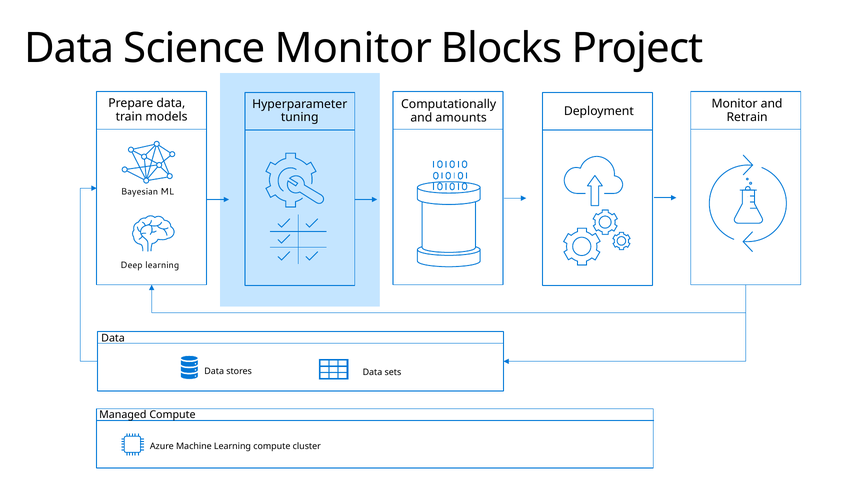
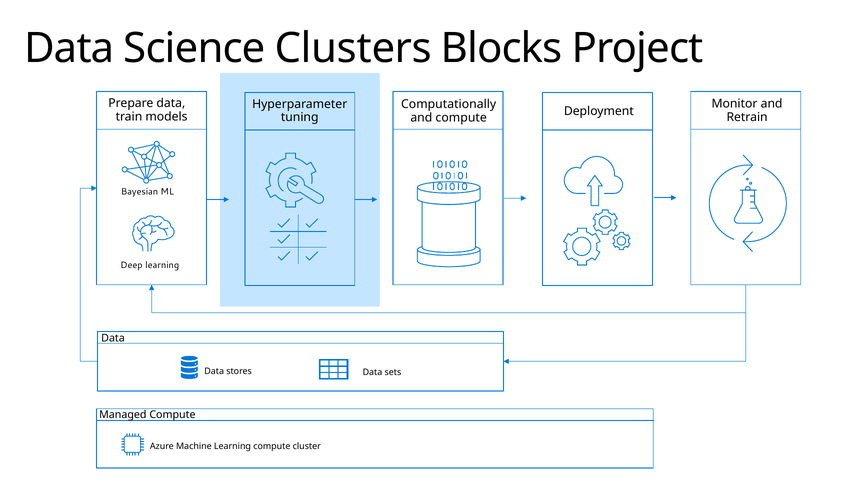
Science Monitor: Monitor -> Clusters
and amounts: amounts -> compute
